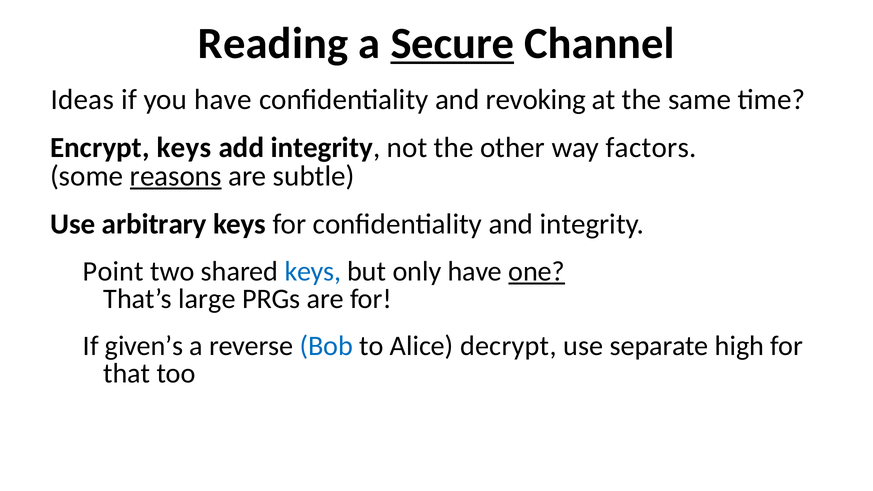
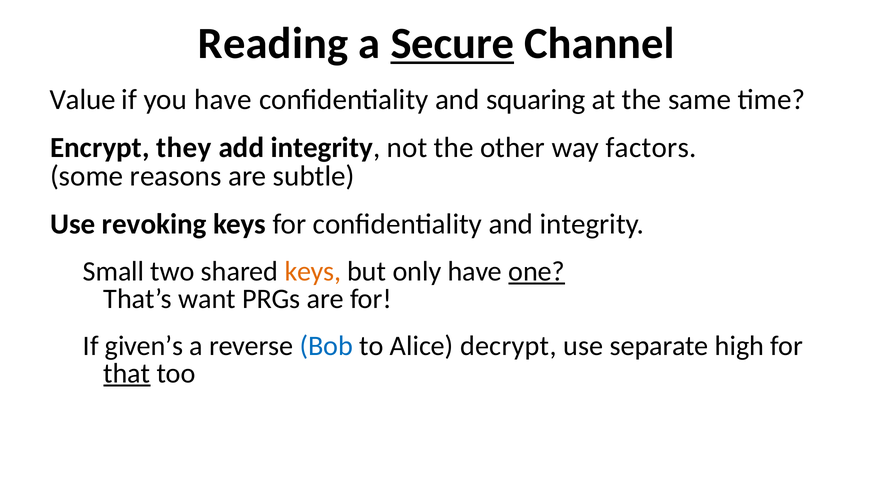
Ideas: Ideas -> Value
revoking: revoking -> squaring
Encrypt keys: keys -> they
reasons underline: present -> none
arbitrary: arbitrary -> revoking
Point: Point -> Small
keys at (313, 271) colour: blue -> orange
large: large -> want
that underline: none -> present
